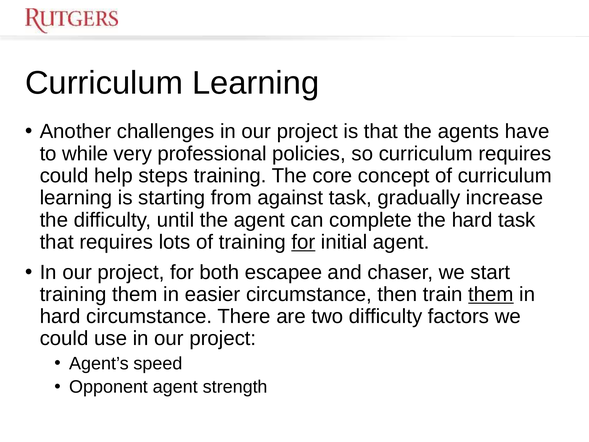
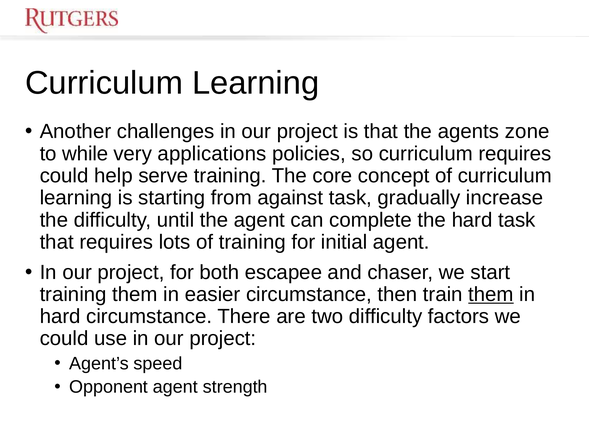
have: have -> zone
professional: professional -> applications
steps: steps -> serve
for at (303, 242) underline: present -> none
